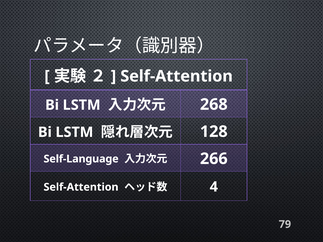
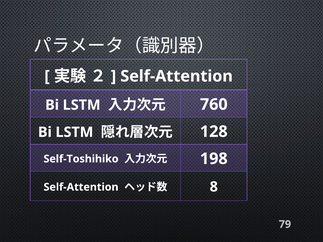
268: 268 -> 760
Self-Language: Self-Language -> Self-Toshihiko
266: 266 -> 198
4: 4 -> 8
